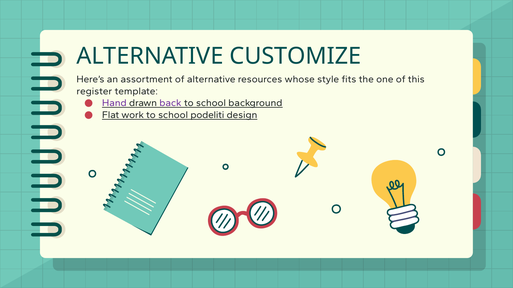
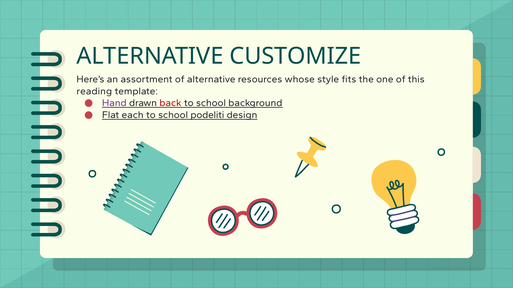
register: register -> reading
back colour: purple -> red
work: work -> each
